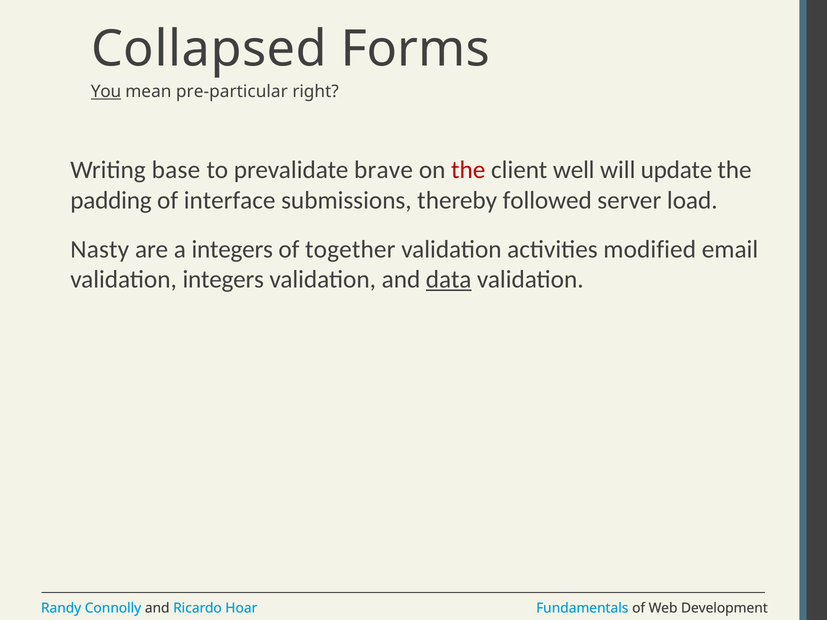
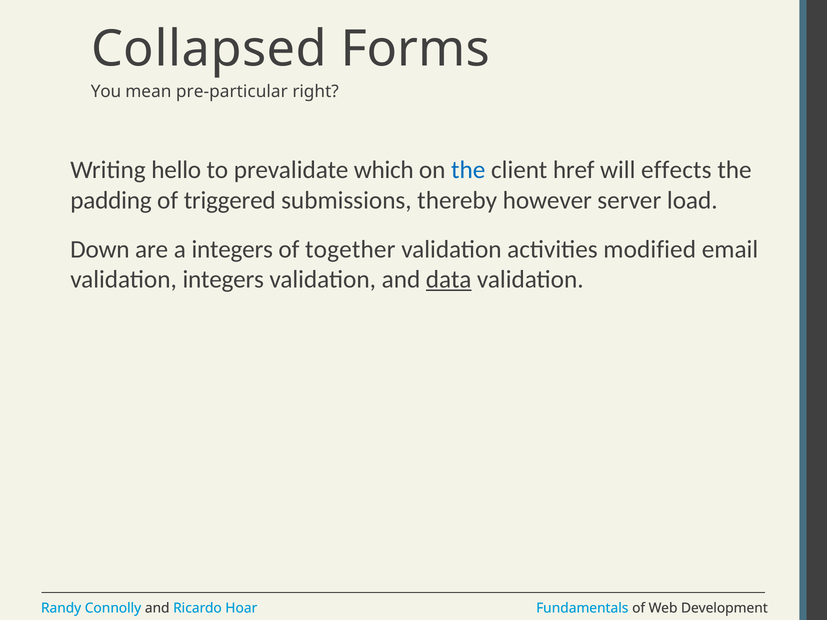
You underline: present -> none
base: base -> hello
brave: brave -> which
the at (468, 170) colour: red -> blue
well: well -> href
update: update -> effects
interface: interface -> triggered
followed: followed -> however
Nasty: Nasty -> Down
